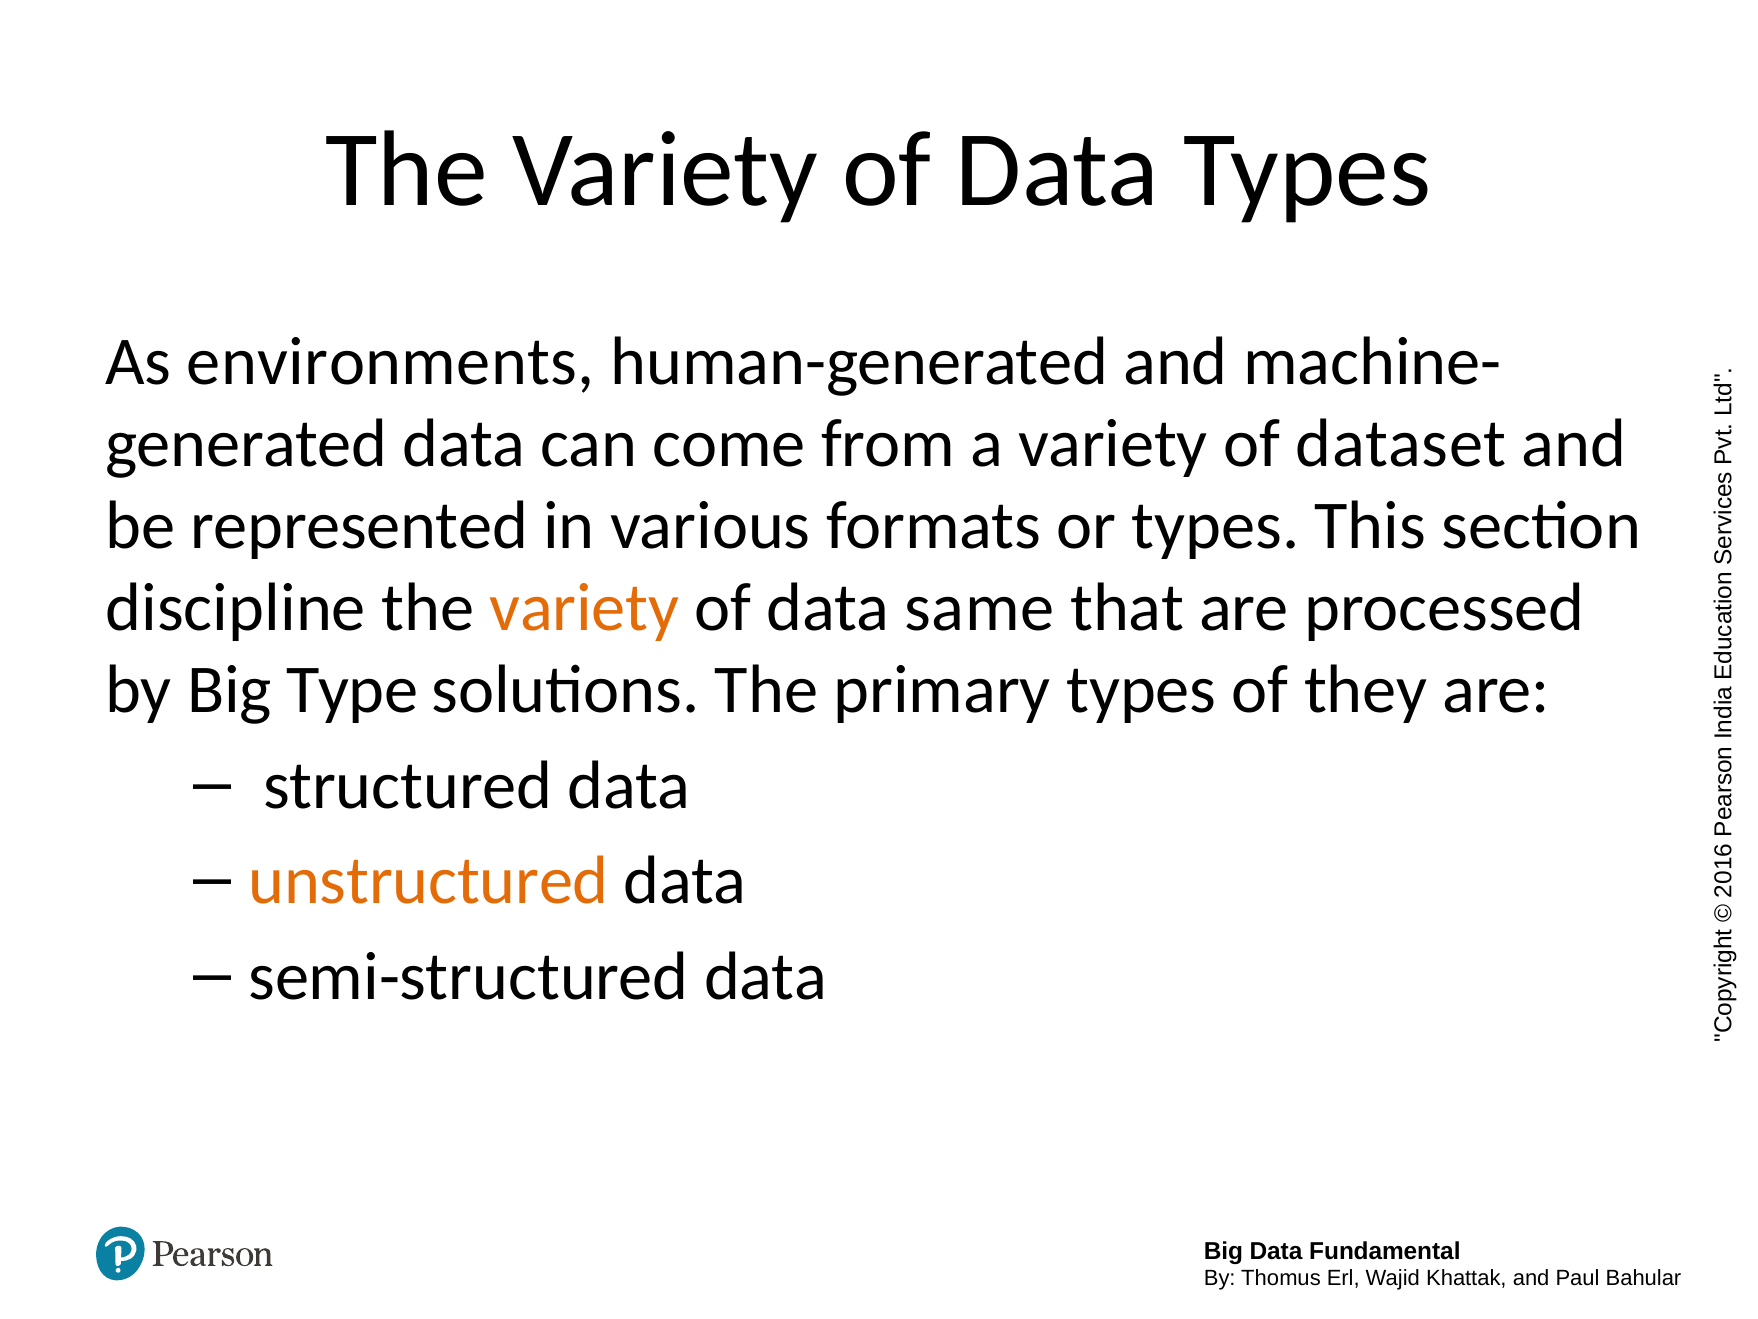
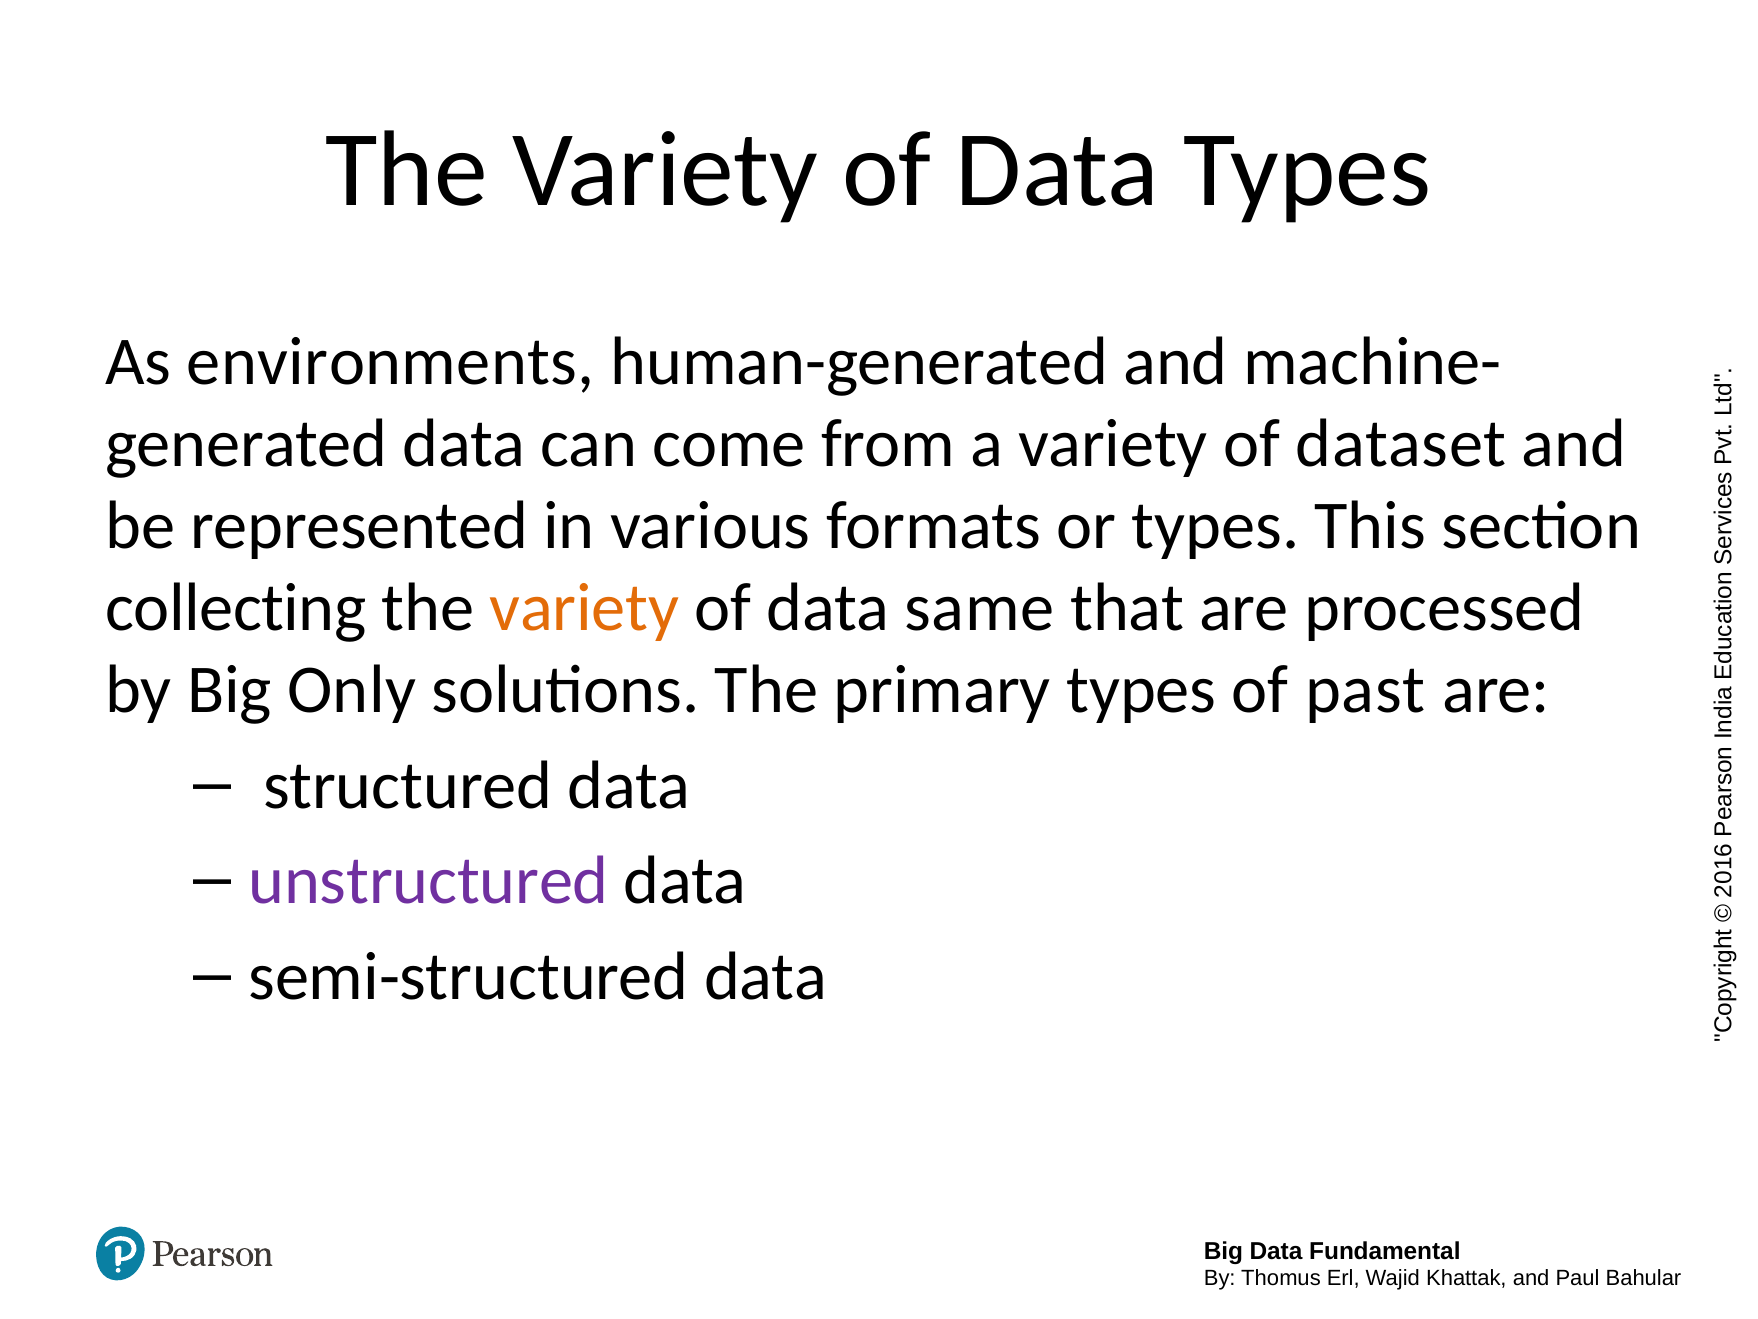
discipline: discipline -> collecting
Type: Type -> Only
they: they -> past
unstructured colour: orange -> purple
